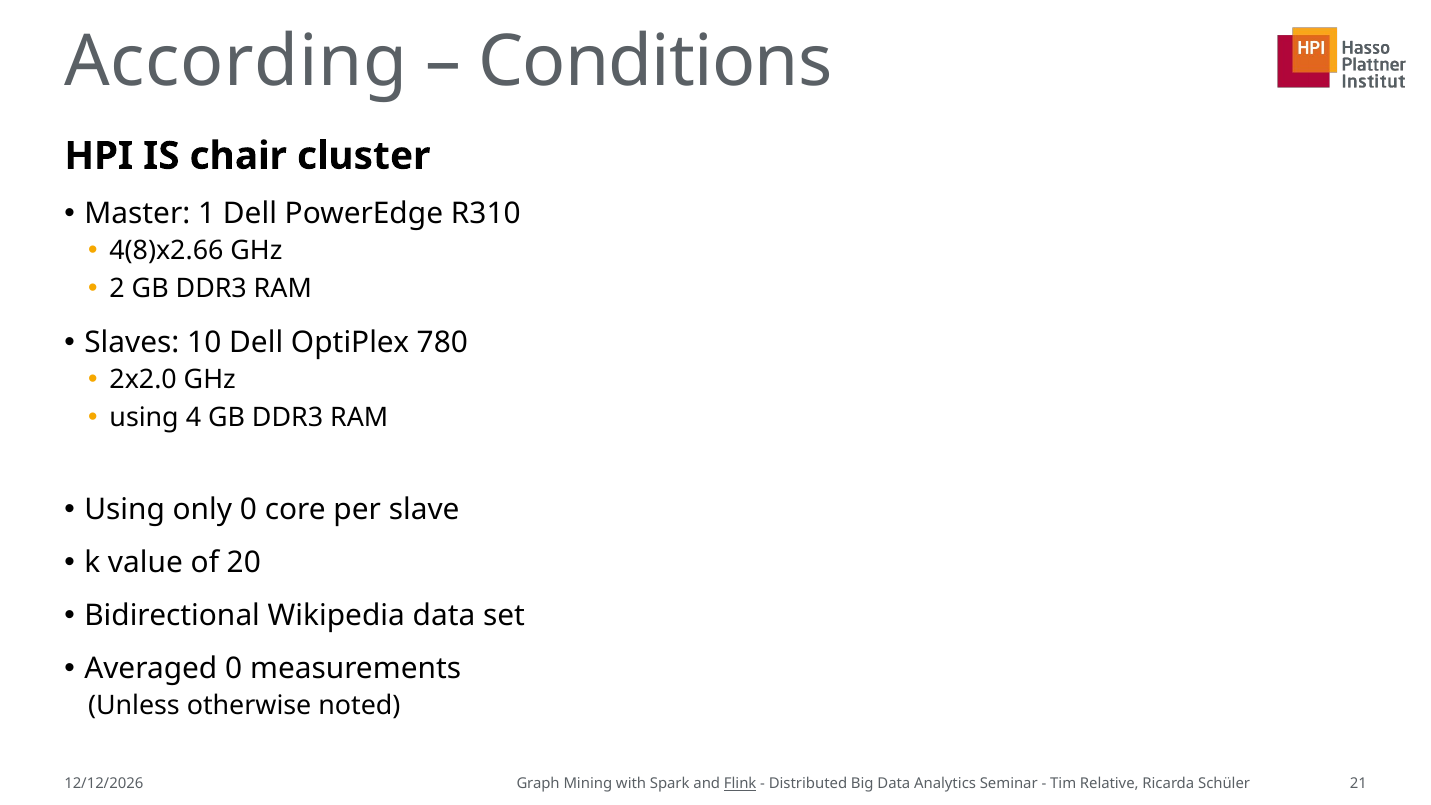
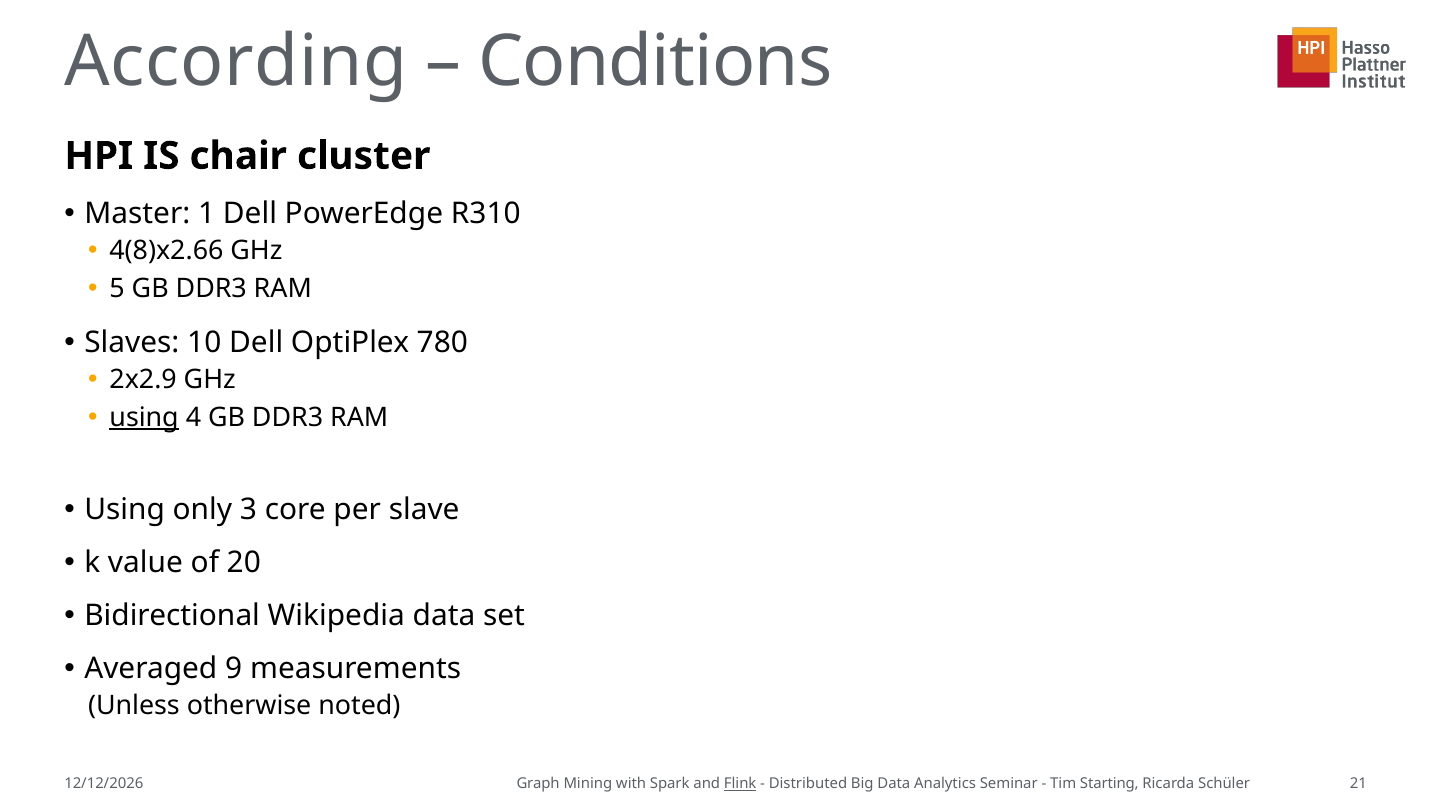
2: 2 -> 5
2x2.0: 2x2.0 -> 2x2.9
using at (144, 417) underline: none -> present
only 0: 0 -> 3
Averaged 0: 0 -> 9
Relative: Relative -> Starting
